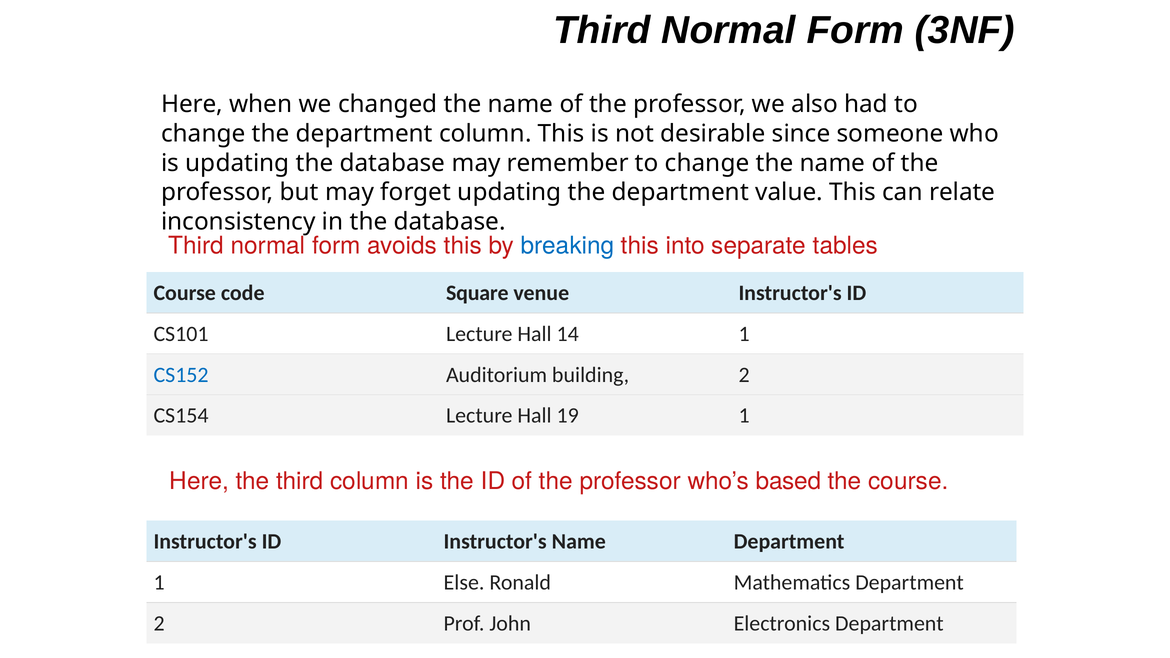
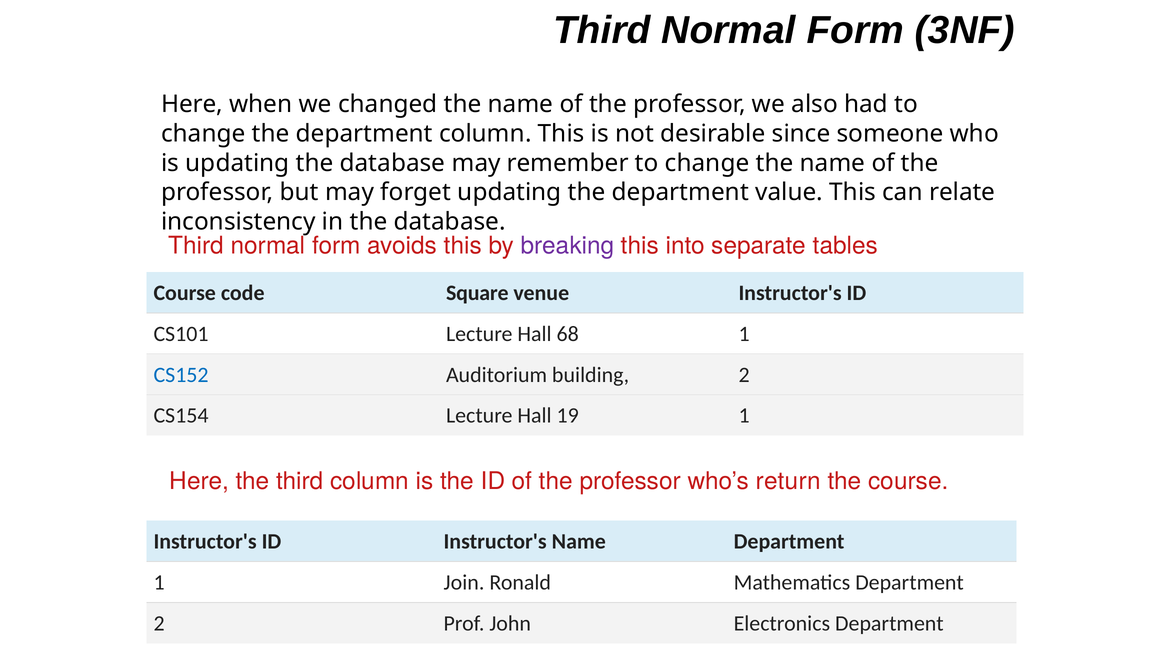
breaking colour: blue -> purple
14: 14 -> 68
based: based -> return
Else: Else -> Join
